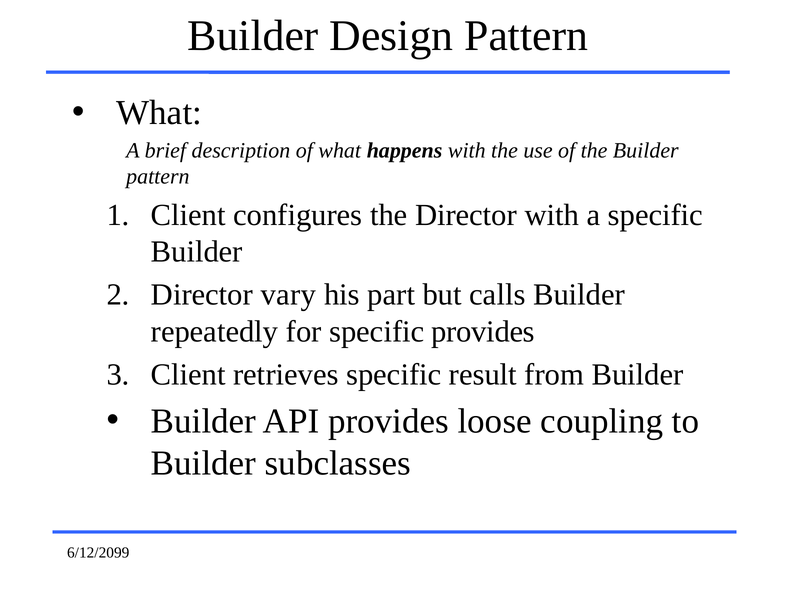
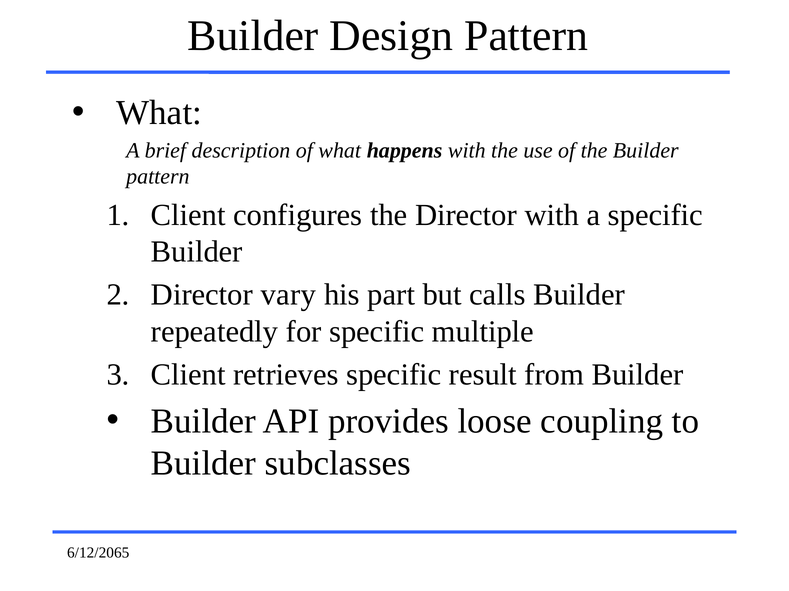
specific provides: provides -> multiple
6/12/2099: 6/12/2099 -> 6/12/2065
